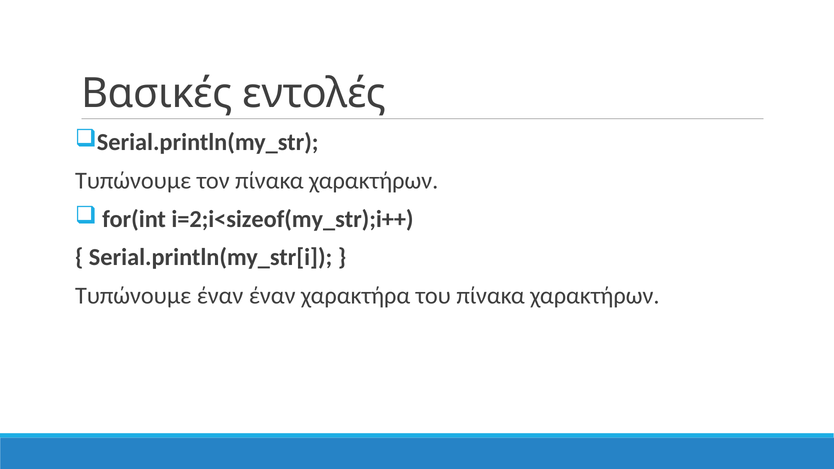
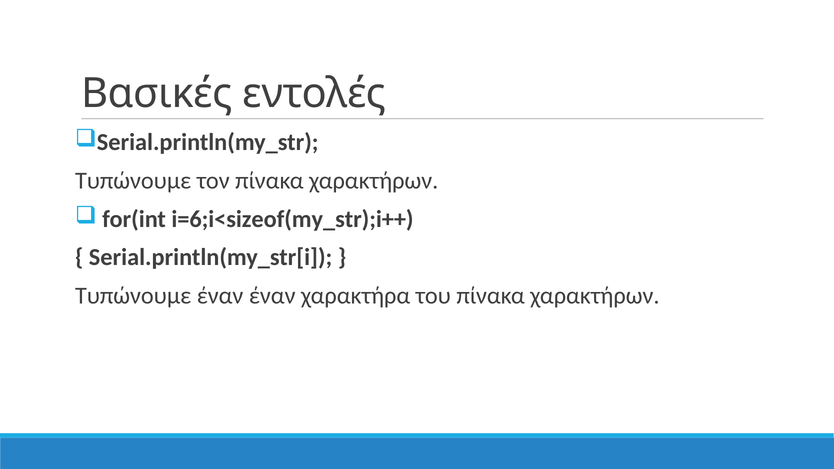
i=2;i<sizeof(my_str);i++: i=2;i<sizeof(my_str);i++ -> i=6;i<sizeof(my_str);i++
